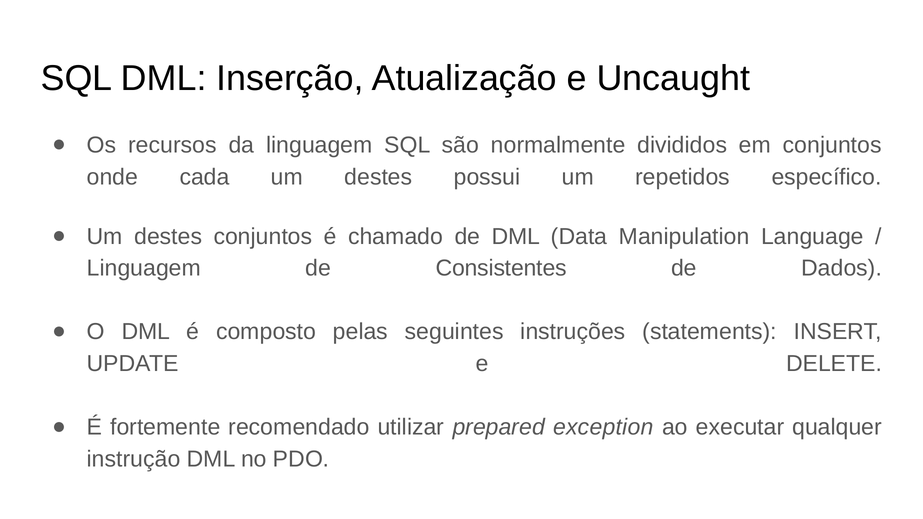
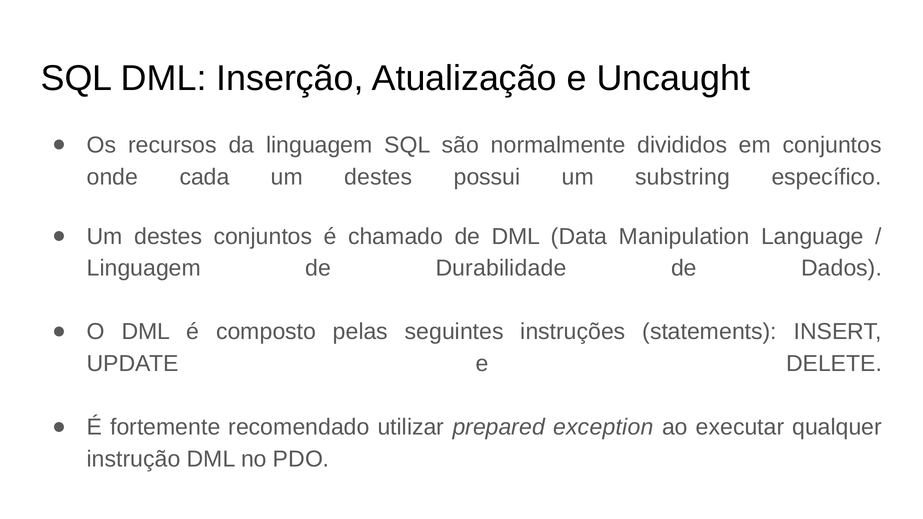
repetidos: repetidos -> substring
Consistentes: Consistentes -> Durabilidade
